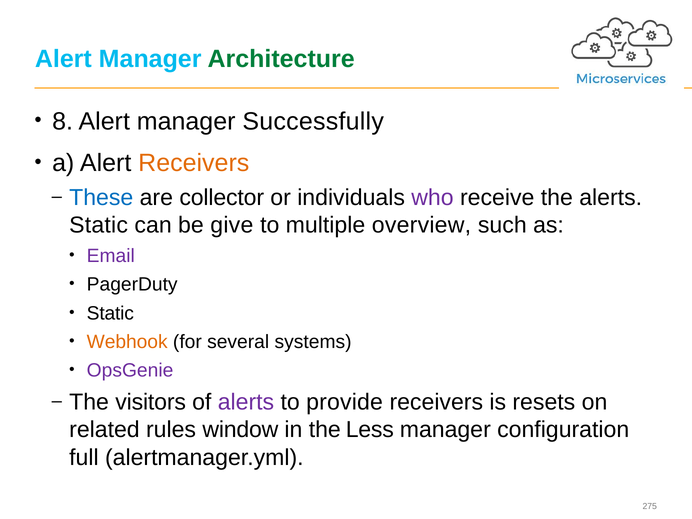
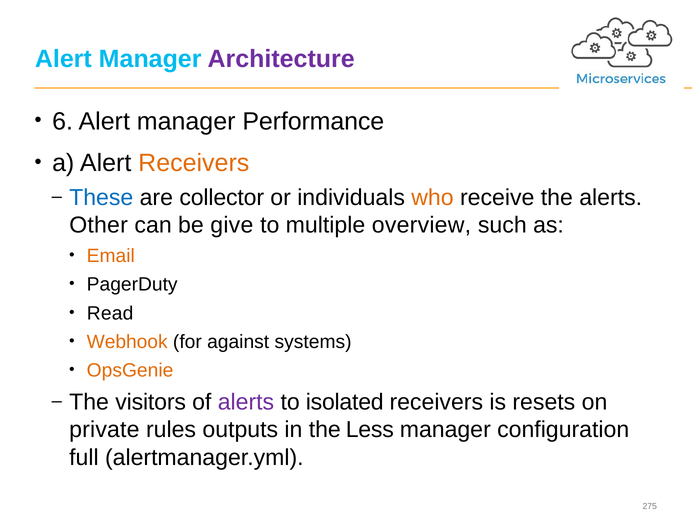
Architecture colour: green -> purple
8: 8 -> 6
Successfully: Successfully -> Performance
who colour: purple -> orange
Static at (99, 225): Static -> Other
Email colour: purple -> orange
Static at (110, 313): Static -> Read
several: several -> against
OpsGenie colour: purple -> orange
provide: provide -> isolated
related: related -> private
window: window -> outputs
